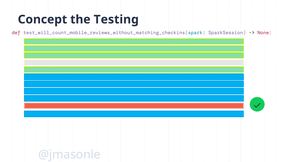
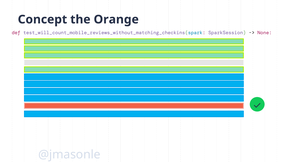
Testing: Testing -> Orange
